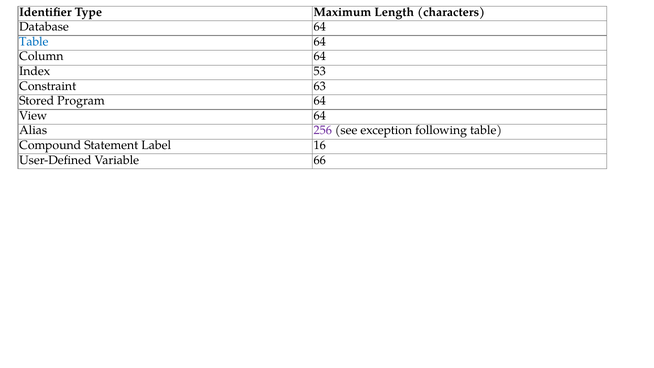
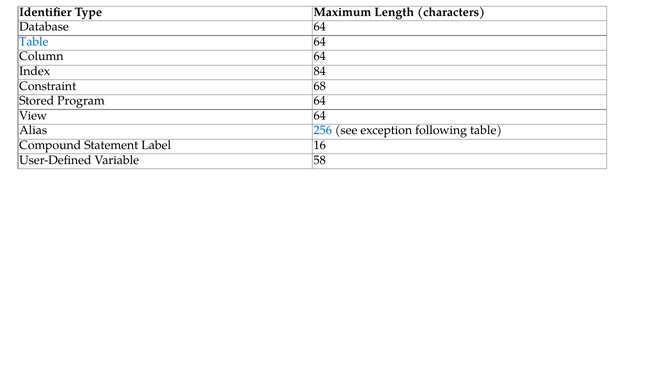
53: 53 -> 84
63: 63 -> 68
256 colour: purple -> blue
66: 66 -> 58
